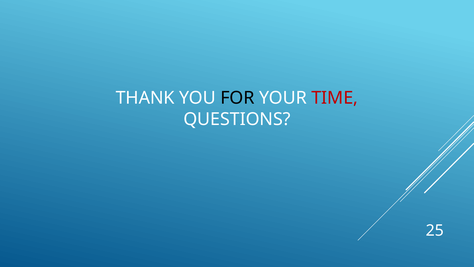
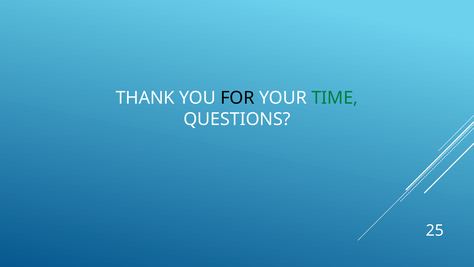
TIME colour: red -> green
